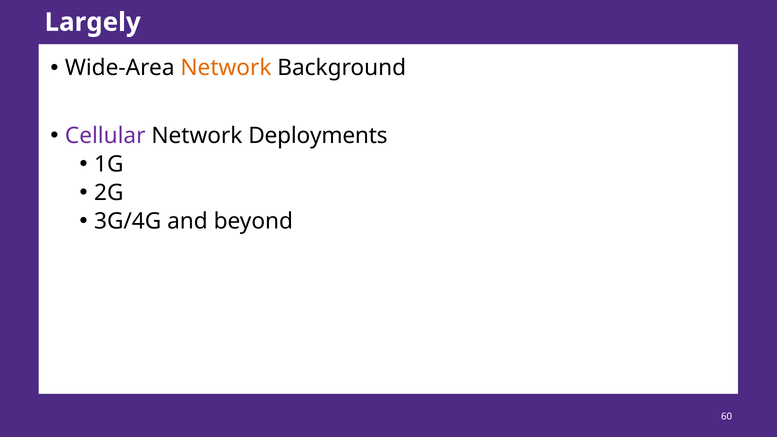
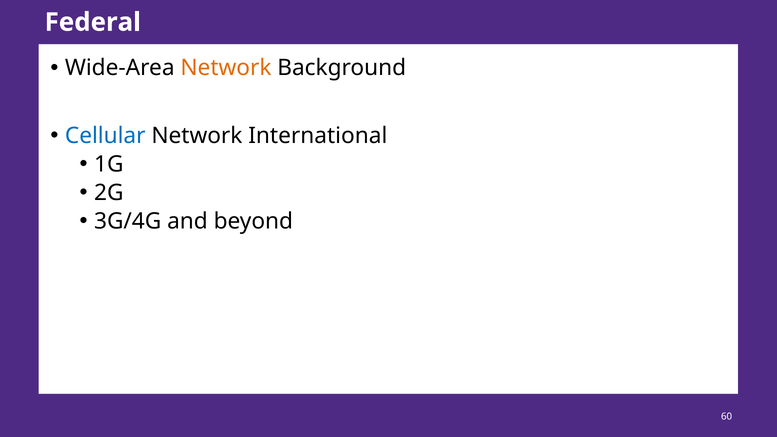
Largely: Largely -> Federal
Cellular colour: purple -> blue
Deployments: Deployments -> International
